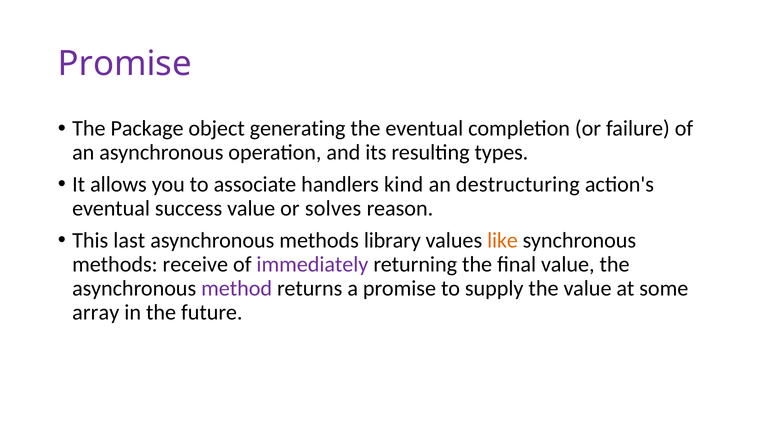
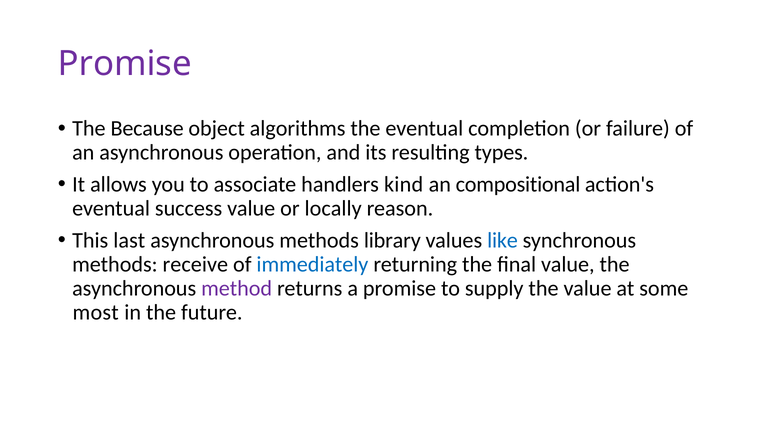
Package: Package -> Because
generating: generating -> algorithms
destructuring: destructuring -> compositional
solves: solves -> locally
like colour: orange -> blue
immediately colour: purple -> blue
array: array -> most
